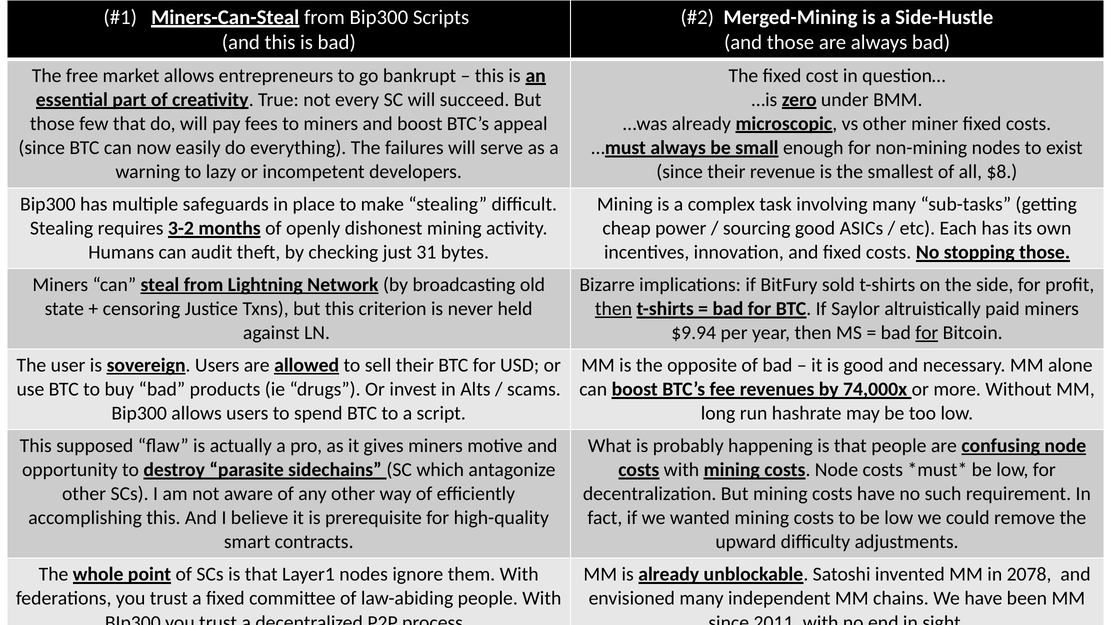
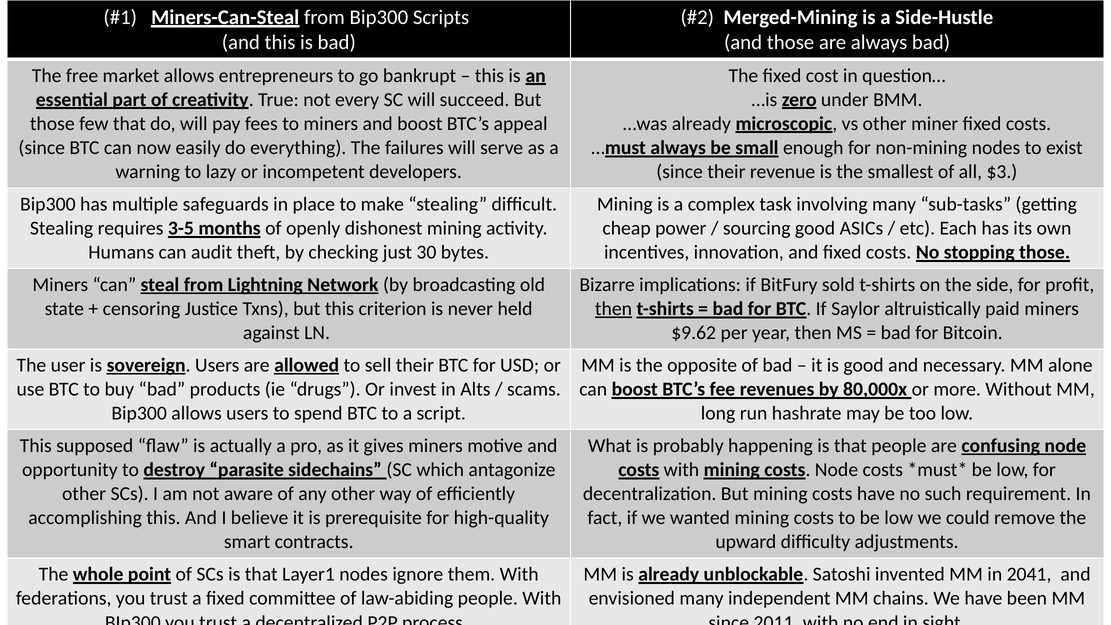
$8: $8 -> $3
3-2: 3-2 -> 3-5
31: 31 -> 30
$9.94: $9.94 -> $9.62
for at (927, 333) underline: present -> none
74,000x: 74,000x -> 80,000x
2078: 2078 -> 2041
